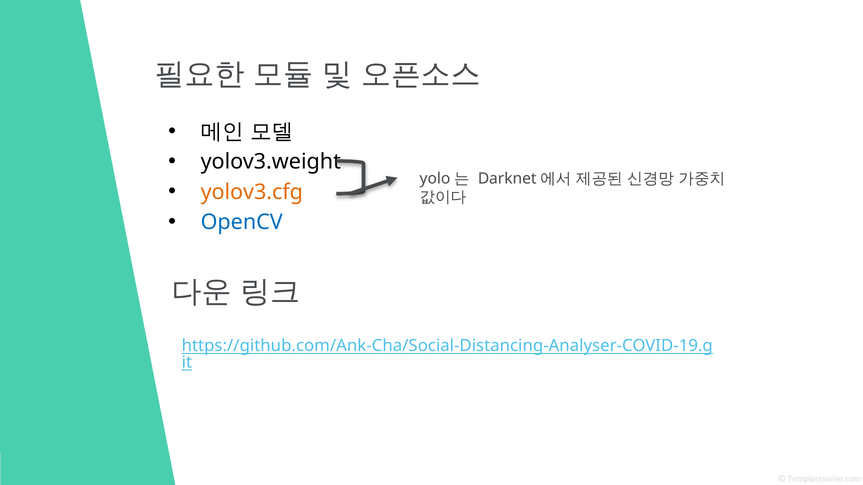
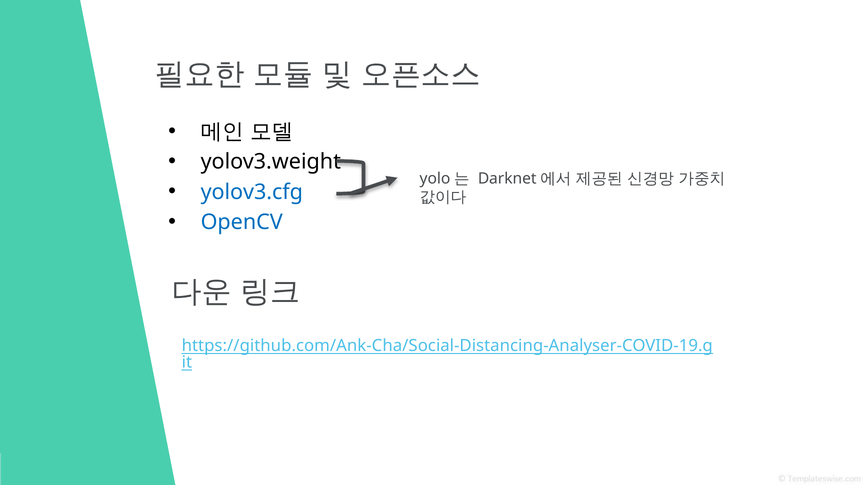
yolov3.cfg colour: orange -> blue
